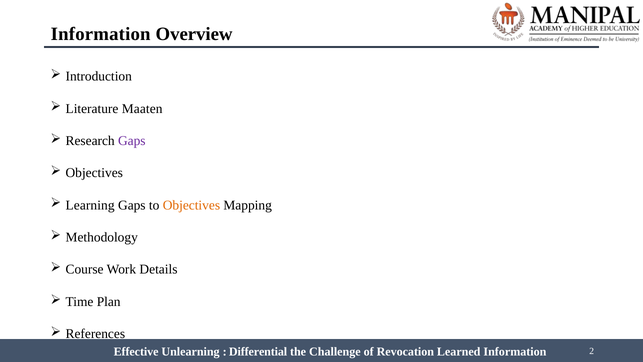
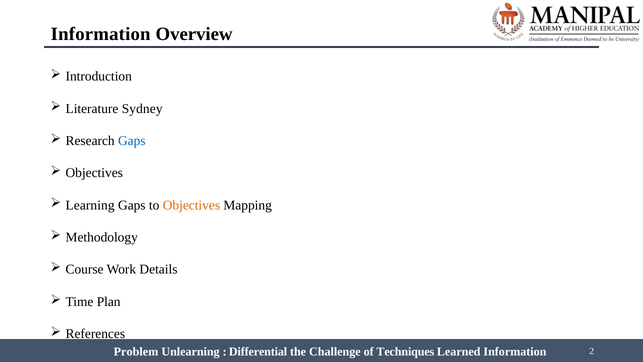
Maaten: Maaten -> Sydney
Gaps at (132, 141) colour: purple -> blue
Effective: Effective -> Problem
Revocation: Revocation -> Techniques
